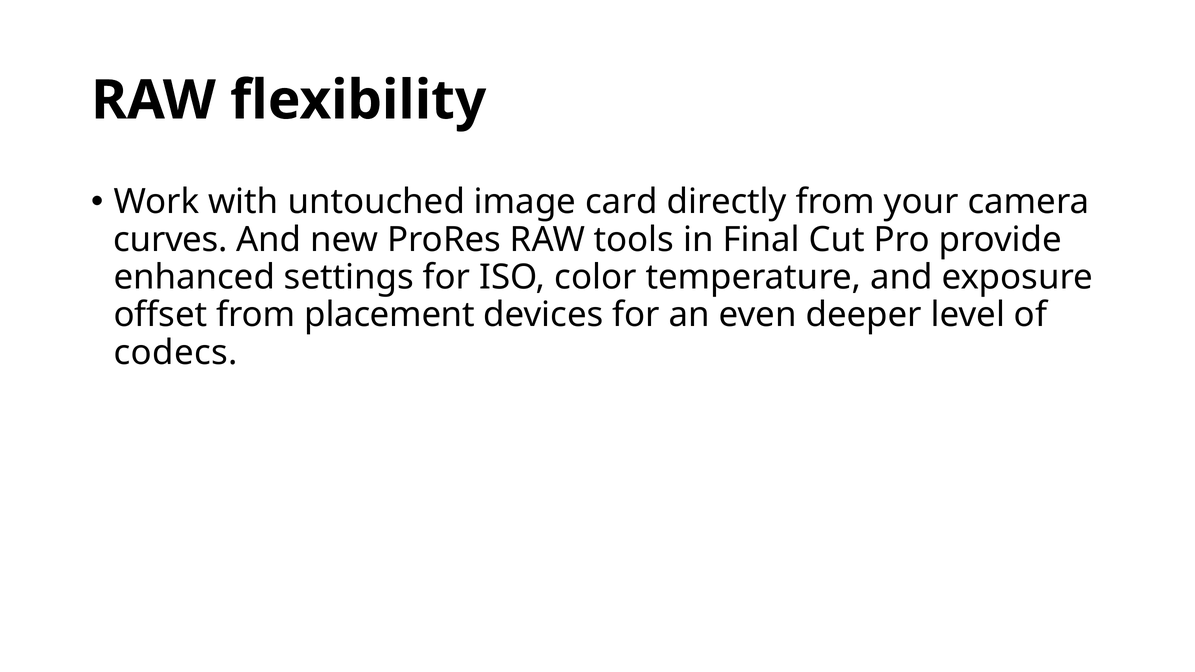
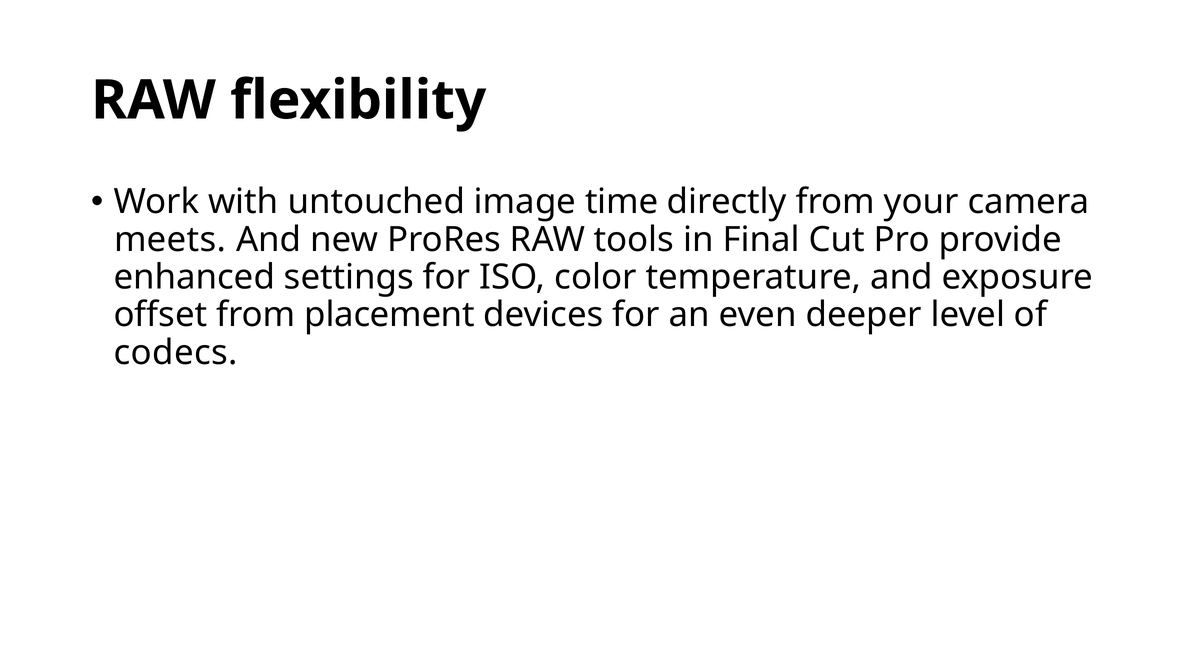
card: card -> time
curves: curves -> meets
